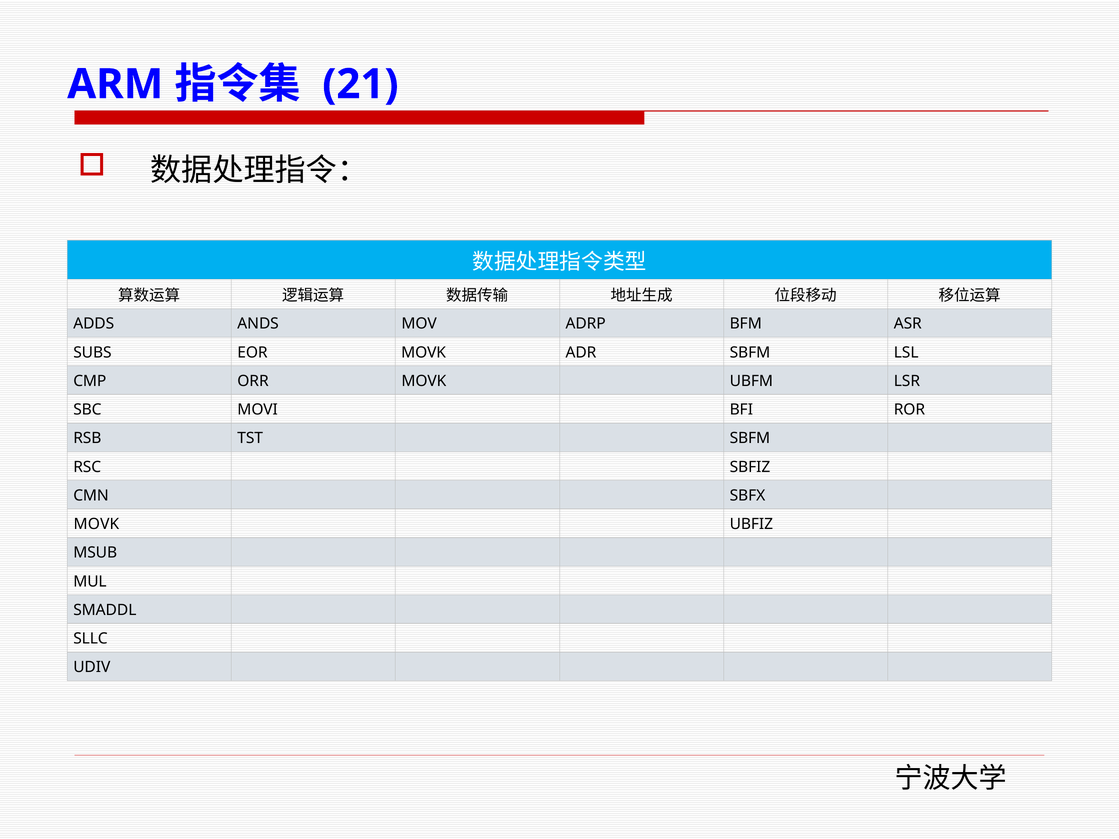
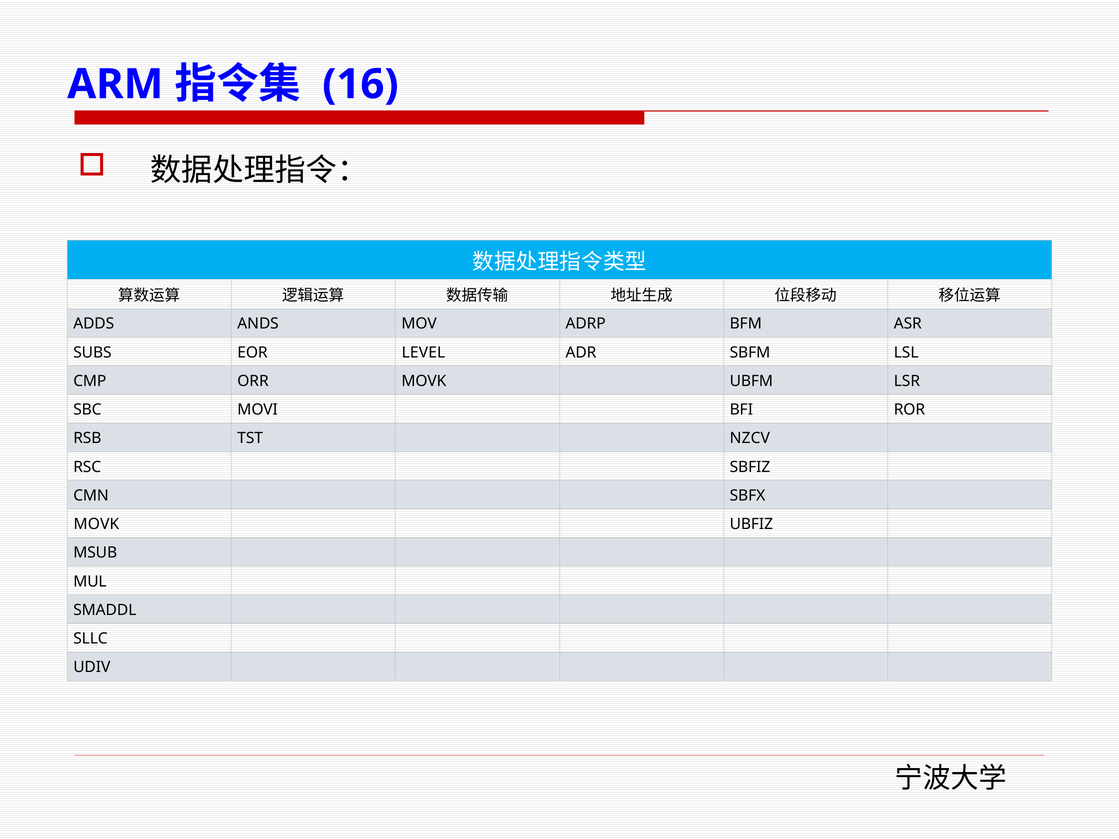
21: 21 -> 16
EOR MOVK: MOVK -> LEVEL
TST SBFM: SBFM -> NZCV
